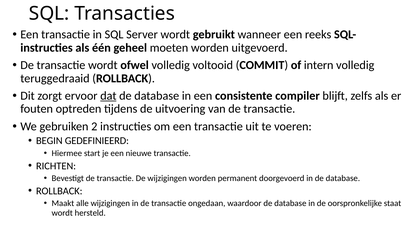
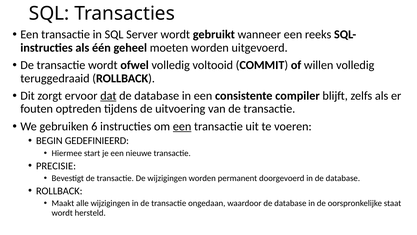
intern: intern -> willen
2: 2 -> 6
een at (182, 126) underline: none -> present
RICHTEN: RICHTEN -> PRECISIE
